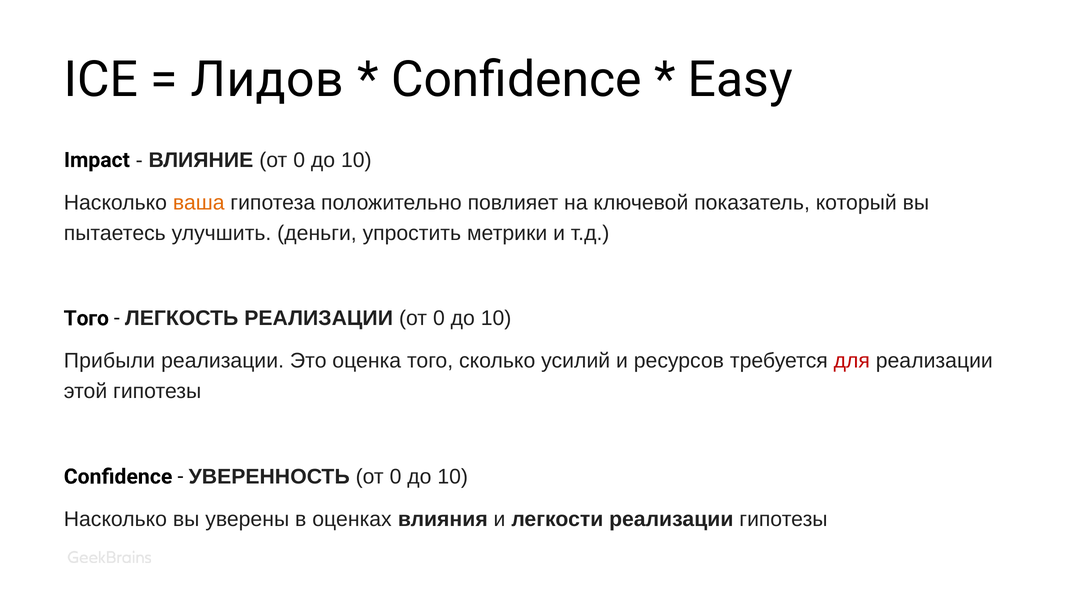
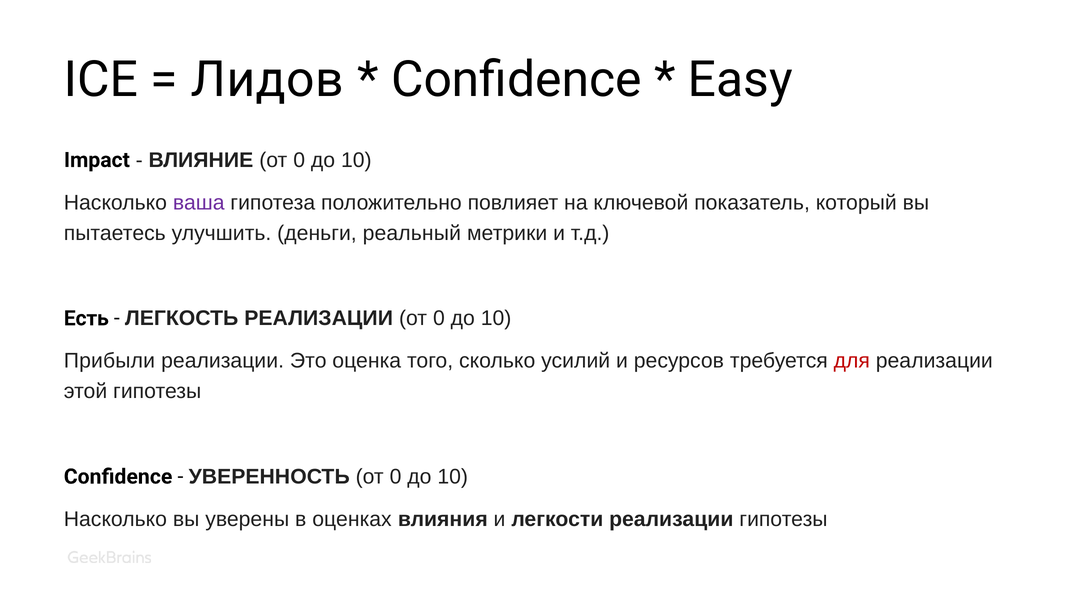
ваша colour: orange -> purple
упростить: упростить -> реальный
Того at (86, 318): Того -> Есть
